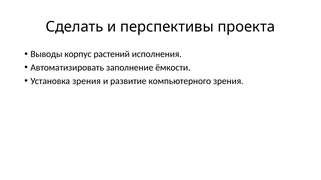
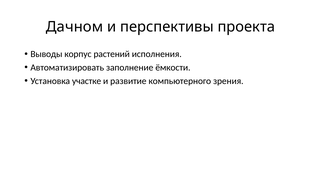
Сделать: Сделать -> Дачном
Установка зрения: зрения -> участке
